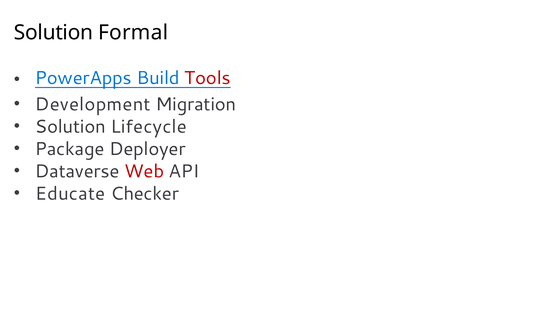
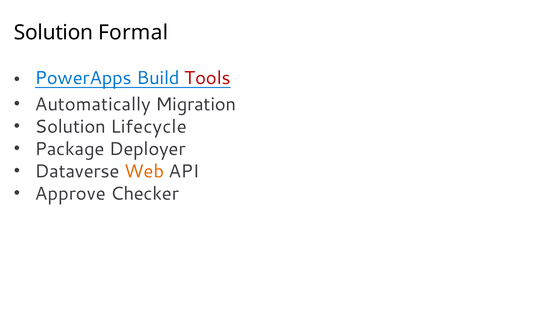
Development: Development -> Automatically
Web colour: red -> orange
Educate: Educate -> Approve
